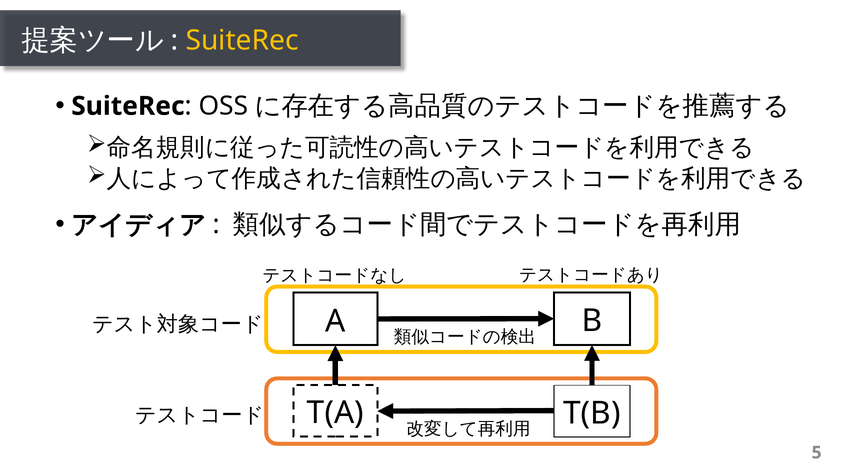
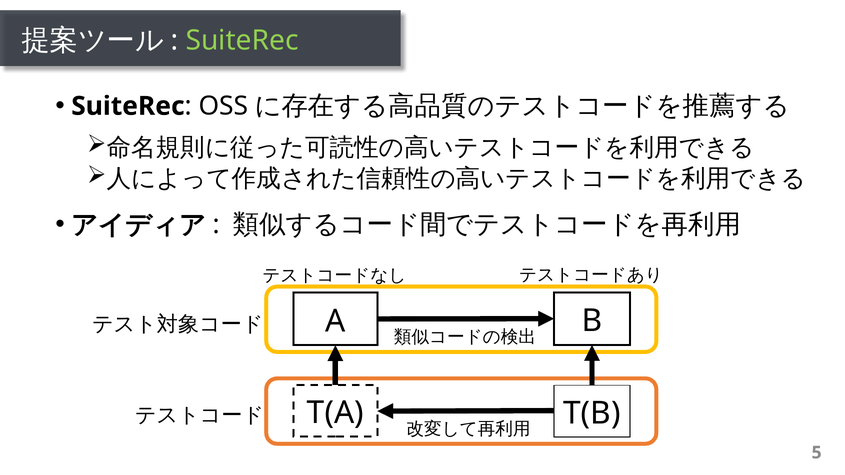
SuiteRec at (242, 40) colour: yellow -> light green
